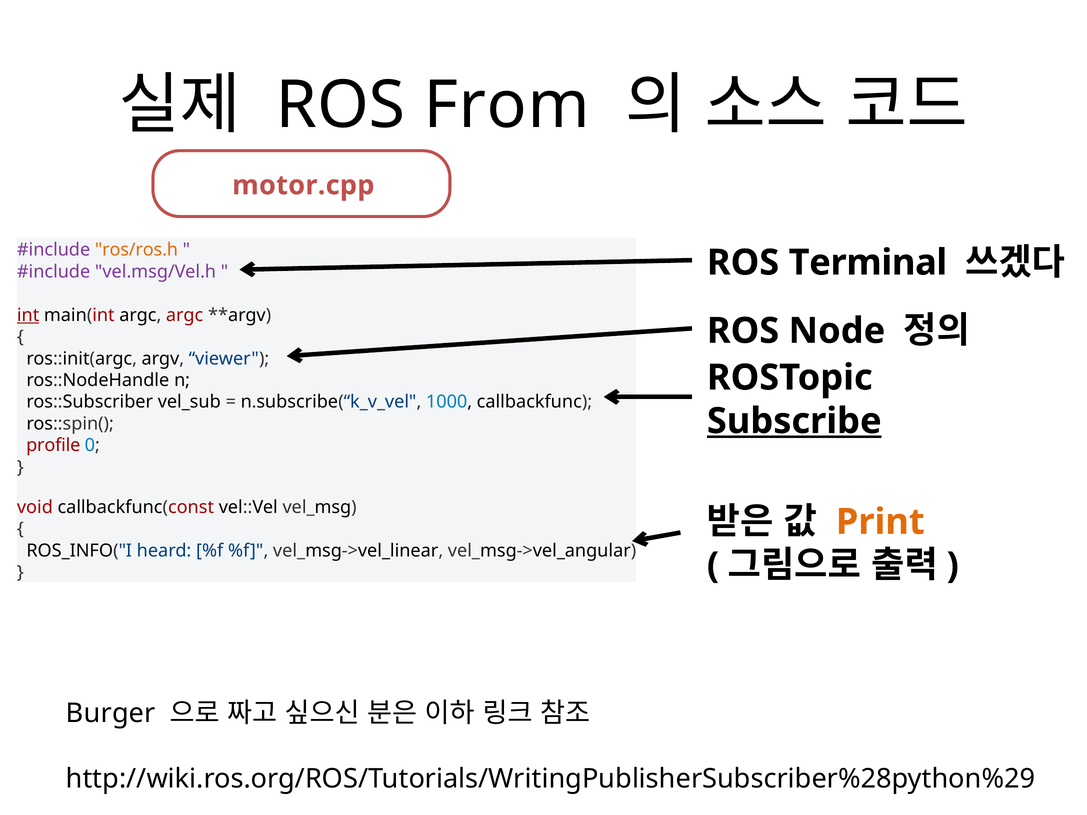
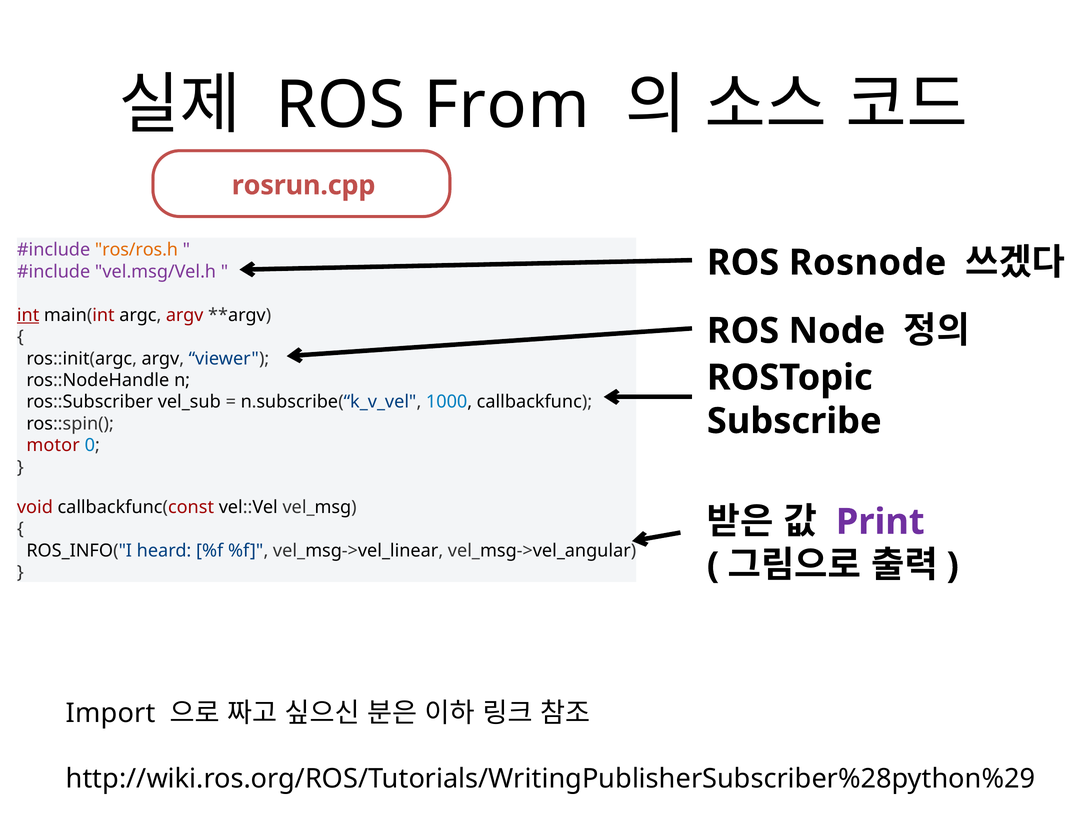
motor.cpp: motor.cpp -> rosrun.cpp
Terminal: Terminal -> Rosnode
argc argc: argc -> argv
Subscribe underline: present -> none
profile: profile -> motor
Print colour: orange -> purple
Burger: Burger -> Import
